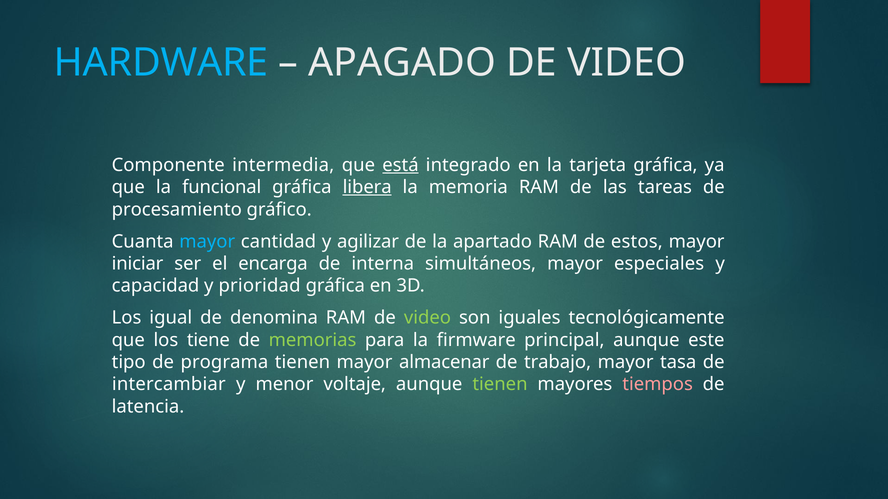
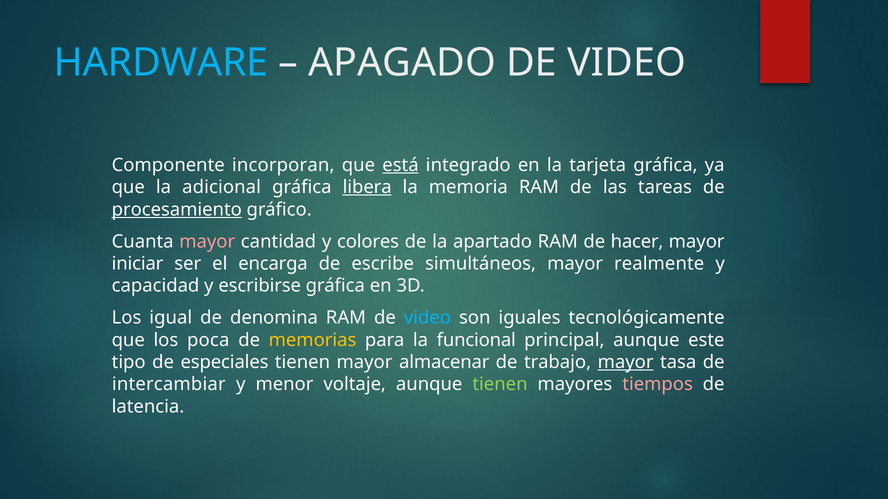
intermedia: intermedia -> incorporan
funcional: funcional -> adicional
procesamiento underline: none -> present
mayor at (207, 242) colour: light blue -> pink
agilizar: agilizar -> colores
estos: estos -> hacer
interna: interna -> escribe
especiales: especiales -> realmente
prioridad: prioridad -> escribirse
video at (427, 318) colour: light green -> light blue
tiene: tiene -> poca
memorias colour: light green -> yellow
firmware: firmware -> funcional
programa: programa -> especiales
mayor at (626, 363) underline: none -> present
